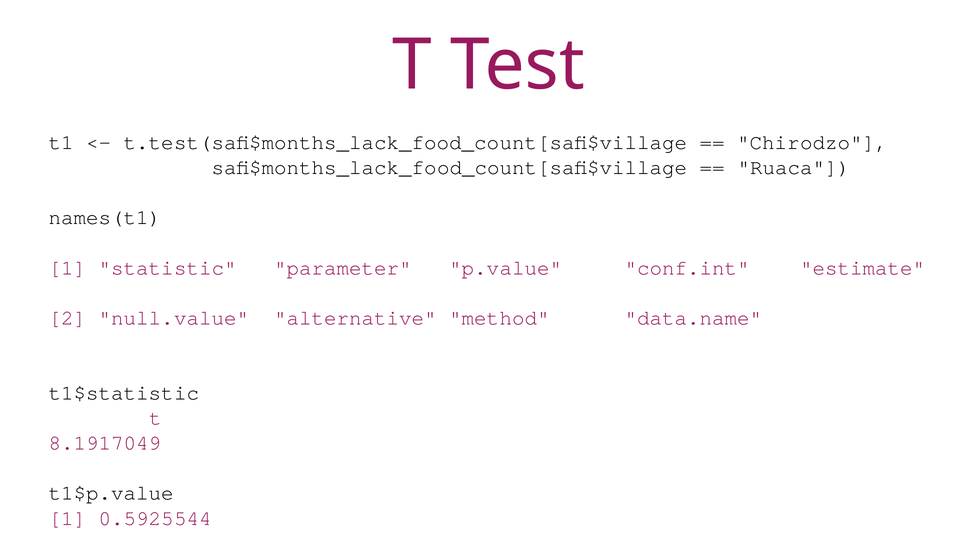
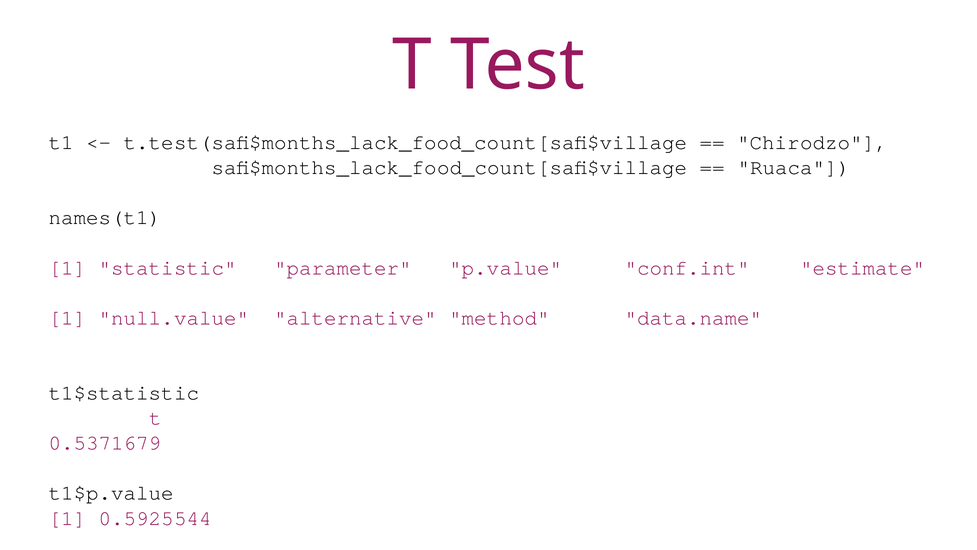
2 at (68, 318): 2 -> 1
8.1917049: 8.1917049 -> 0.5371679
